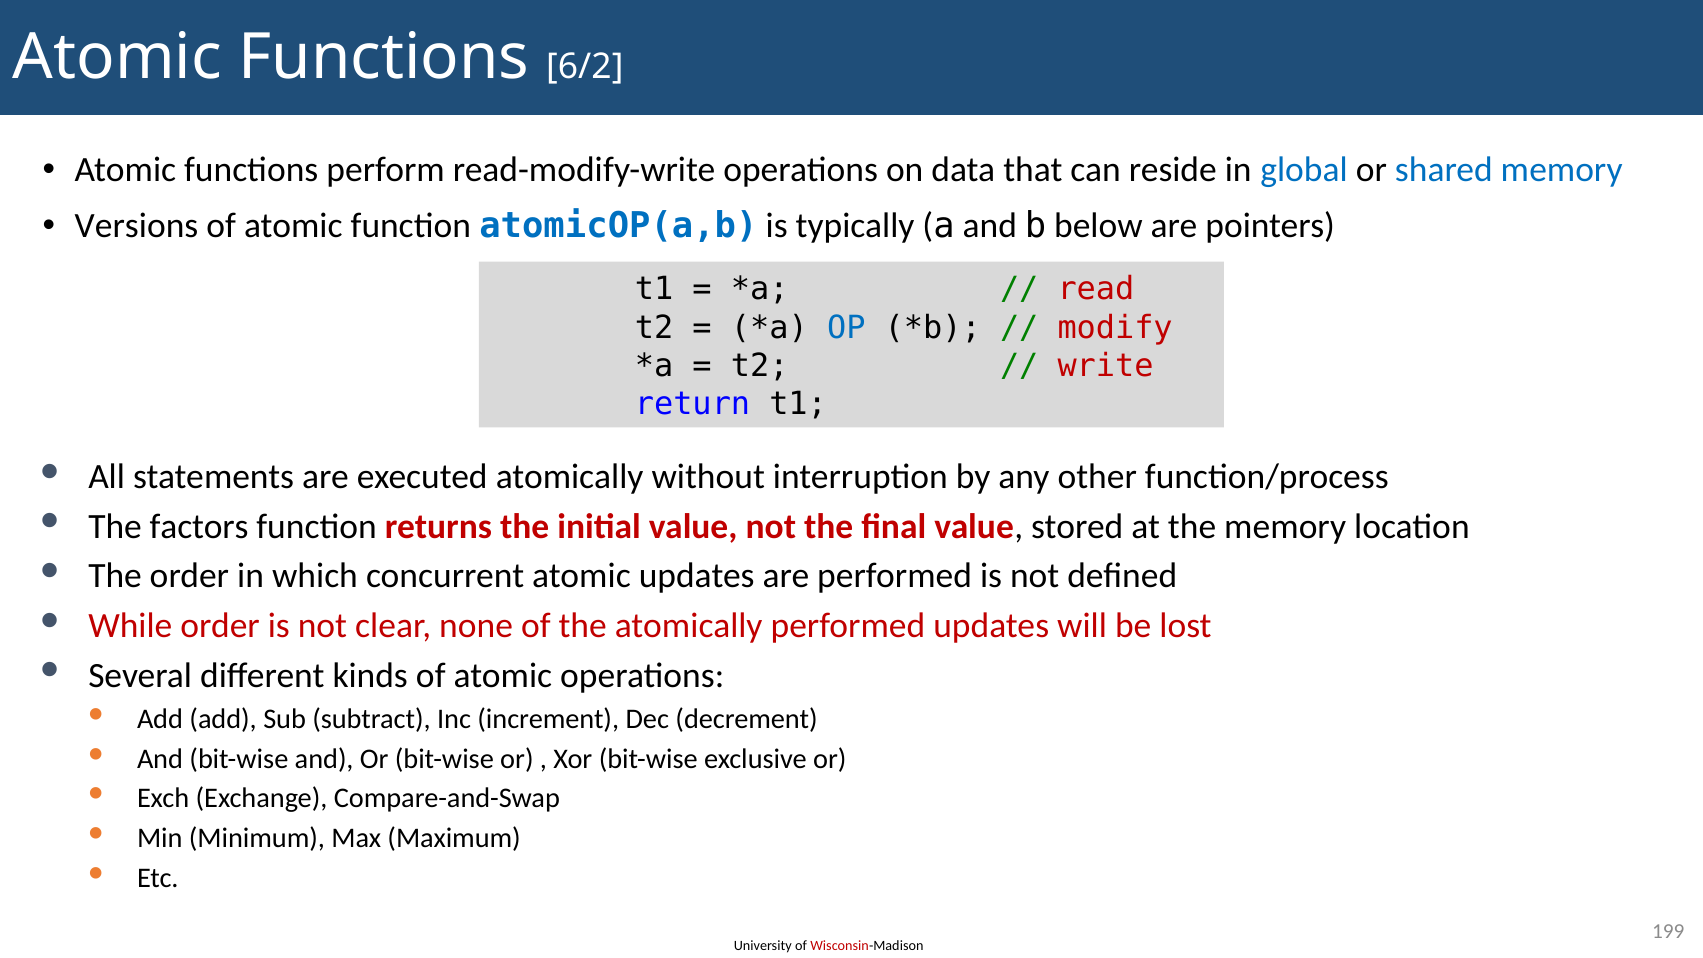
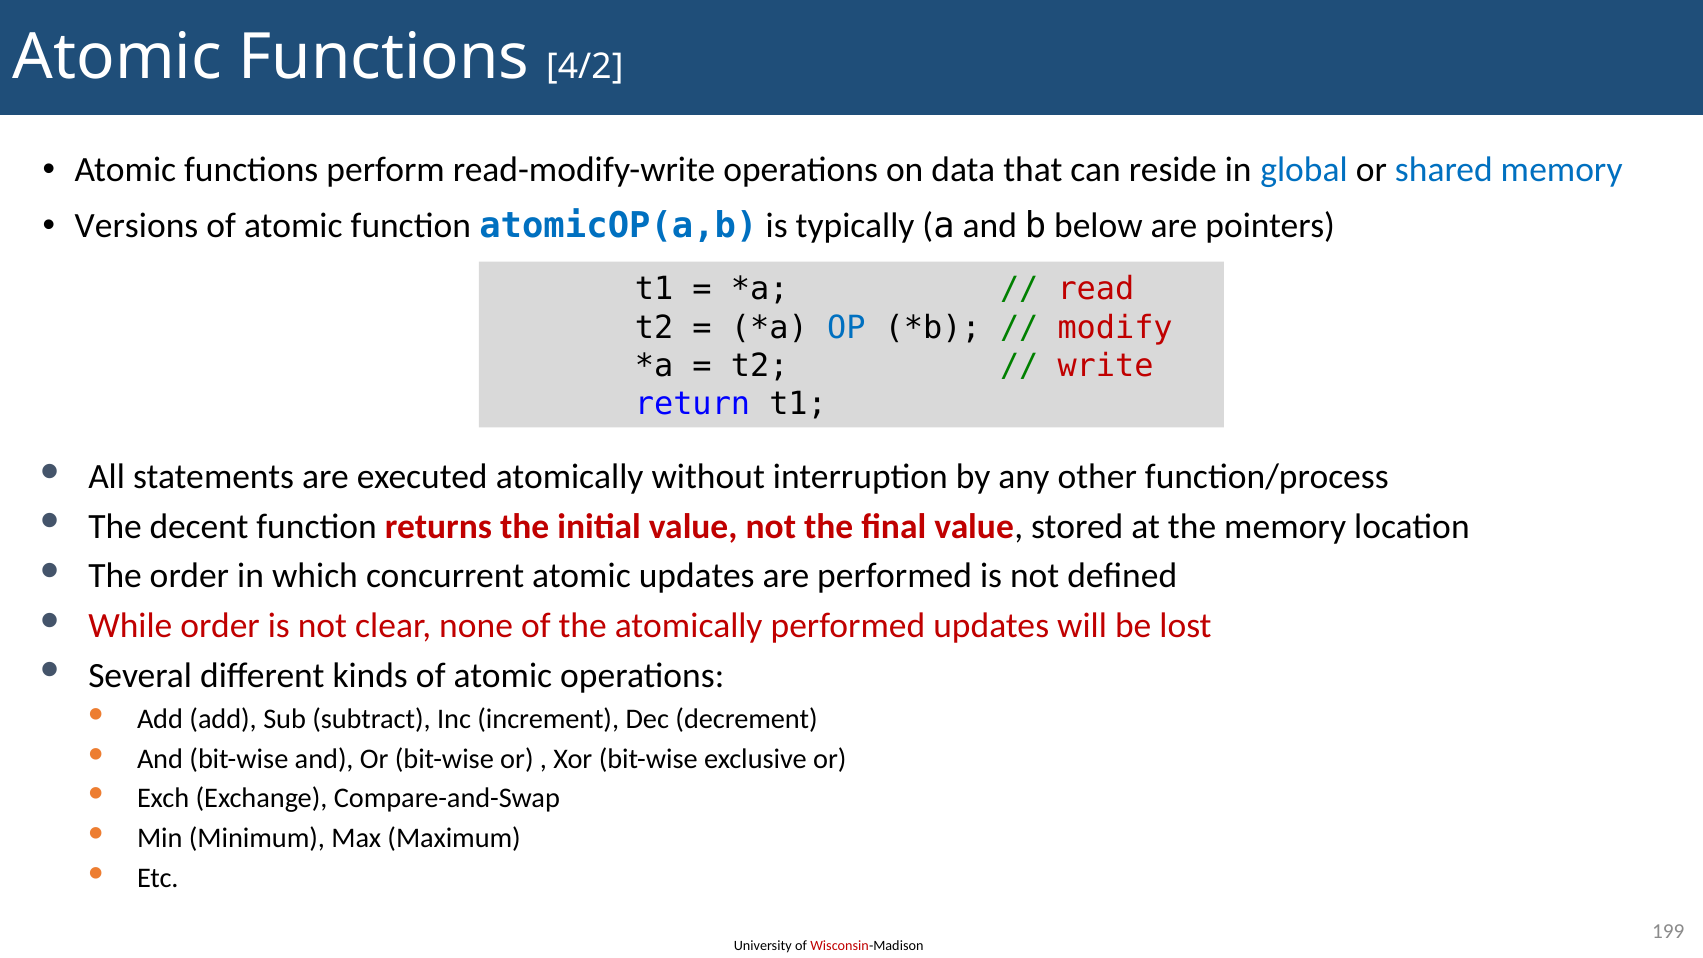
6/2: 6/2 -> 4/2
factors: factors -> decent
